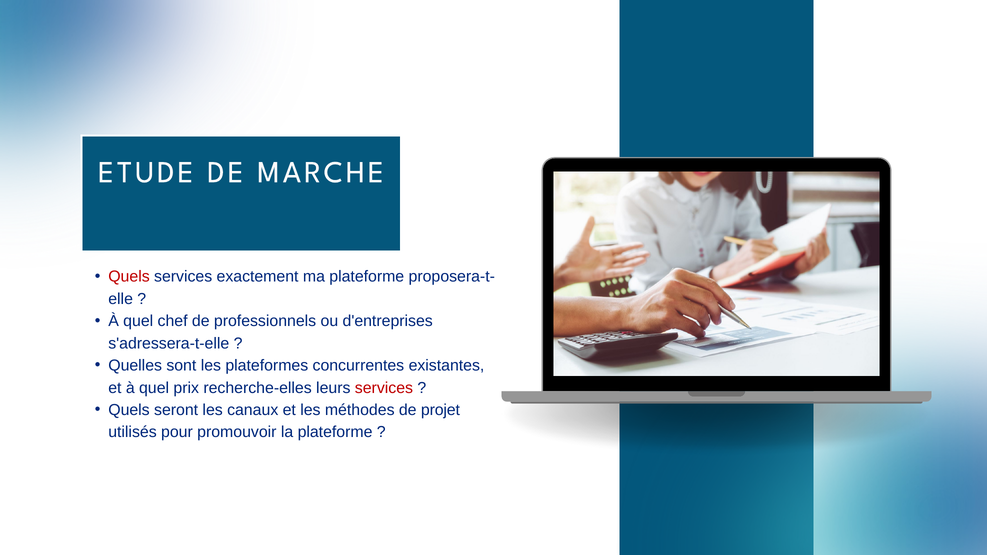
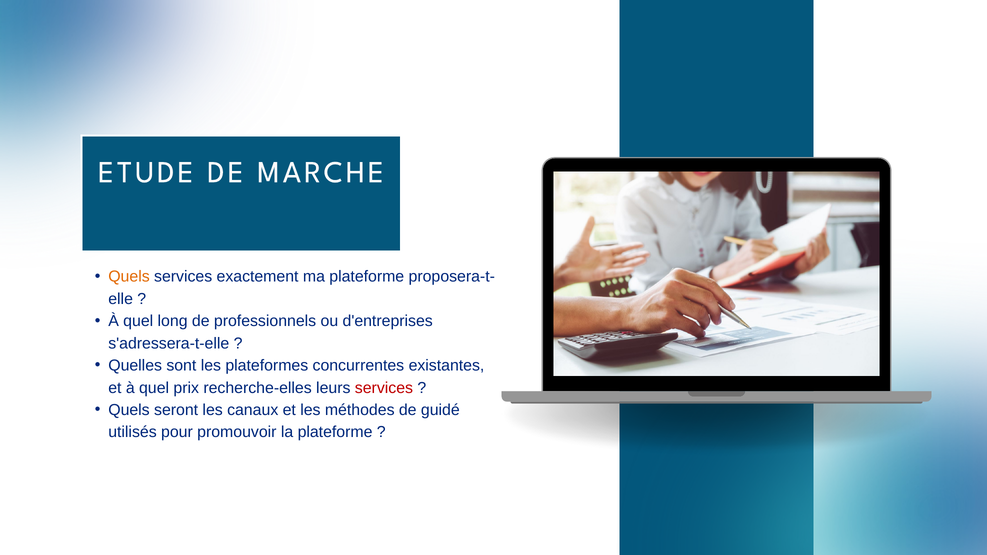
Quels at (129, 277) colour: red -> orange
chef: chef -> long
projet: projet -> guidé
